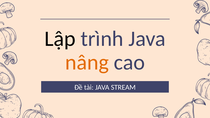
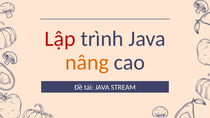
Lập colour: black -> red
